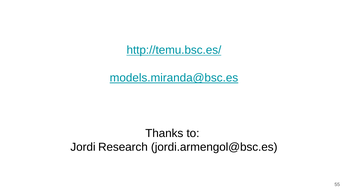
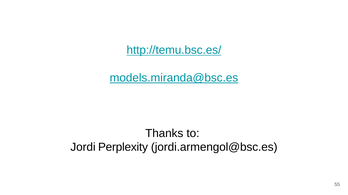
Research: Research -> Perplexity
